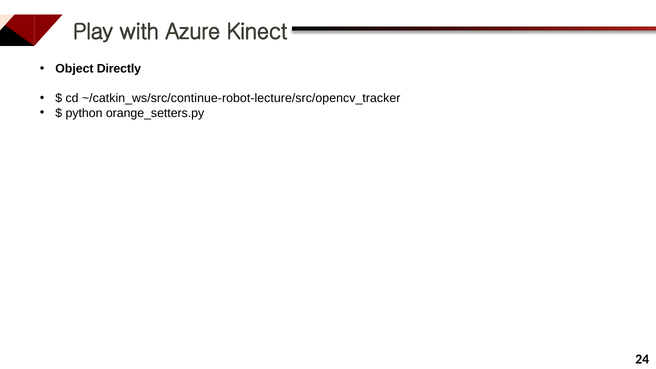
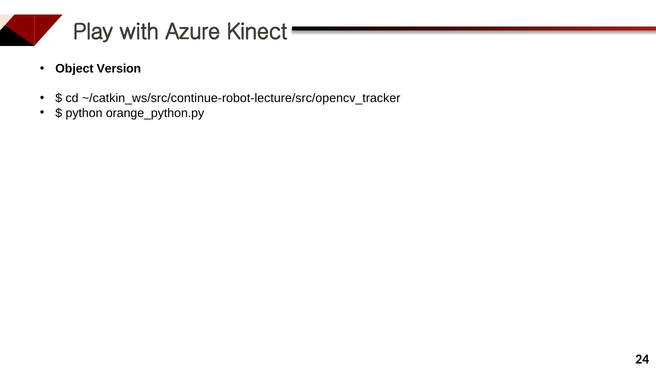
Directly: Directly -> Version
orange_setters.py: orange_setters.py -> orange_python.py
